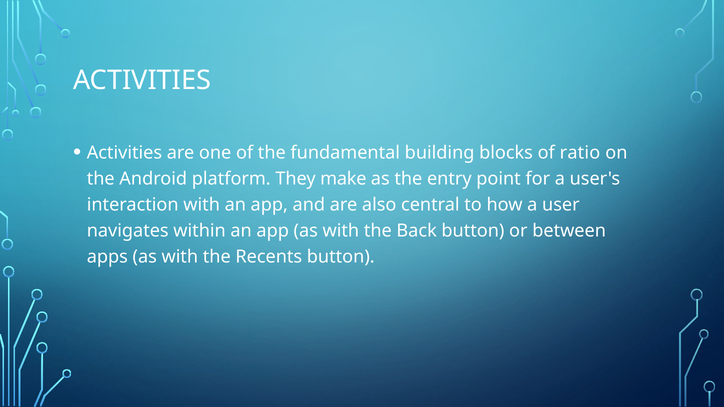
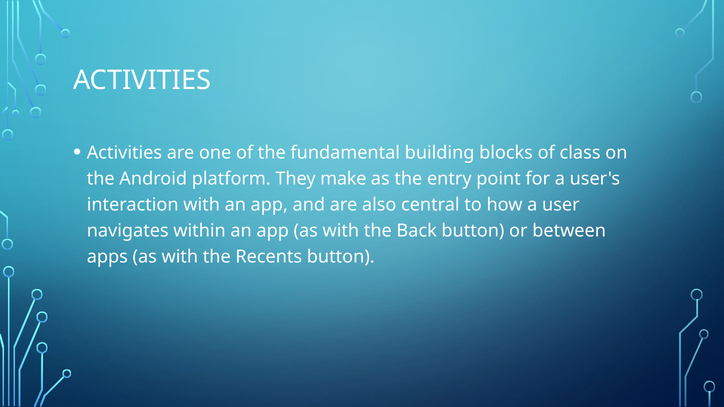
ratio: ratio -> class
